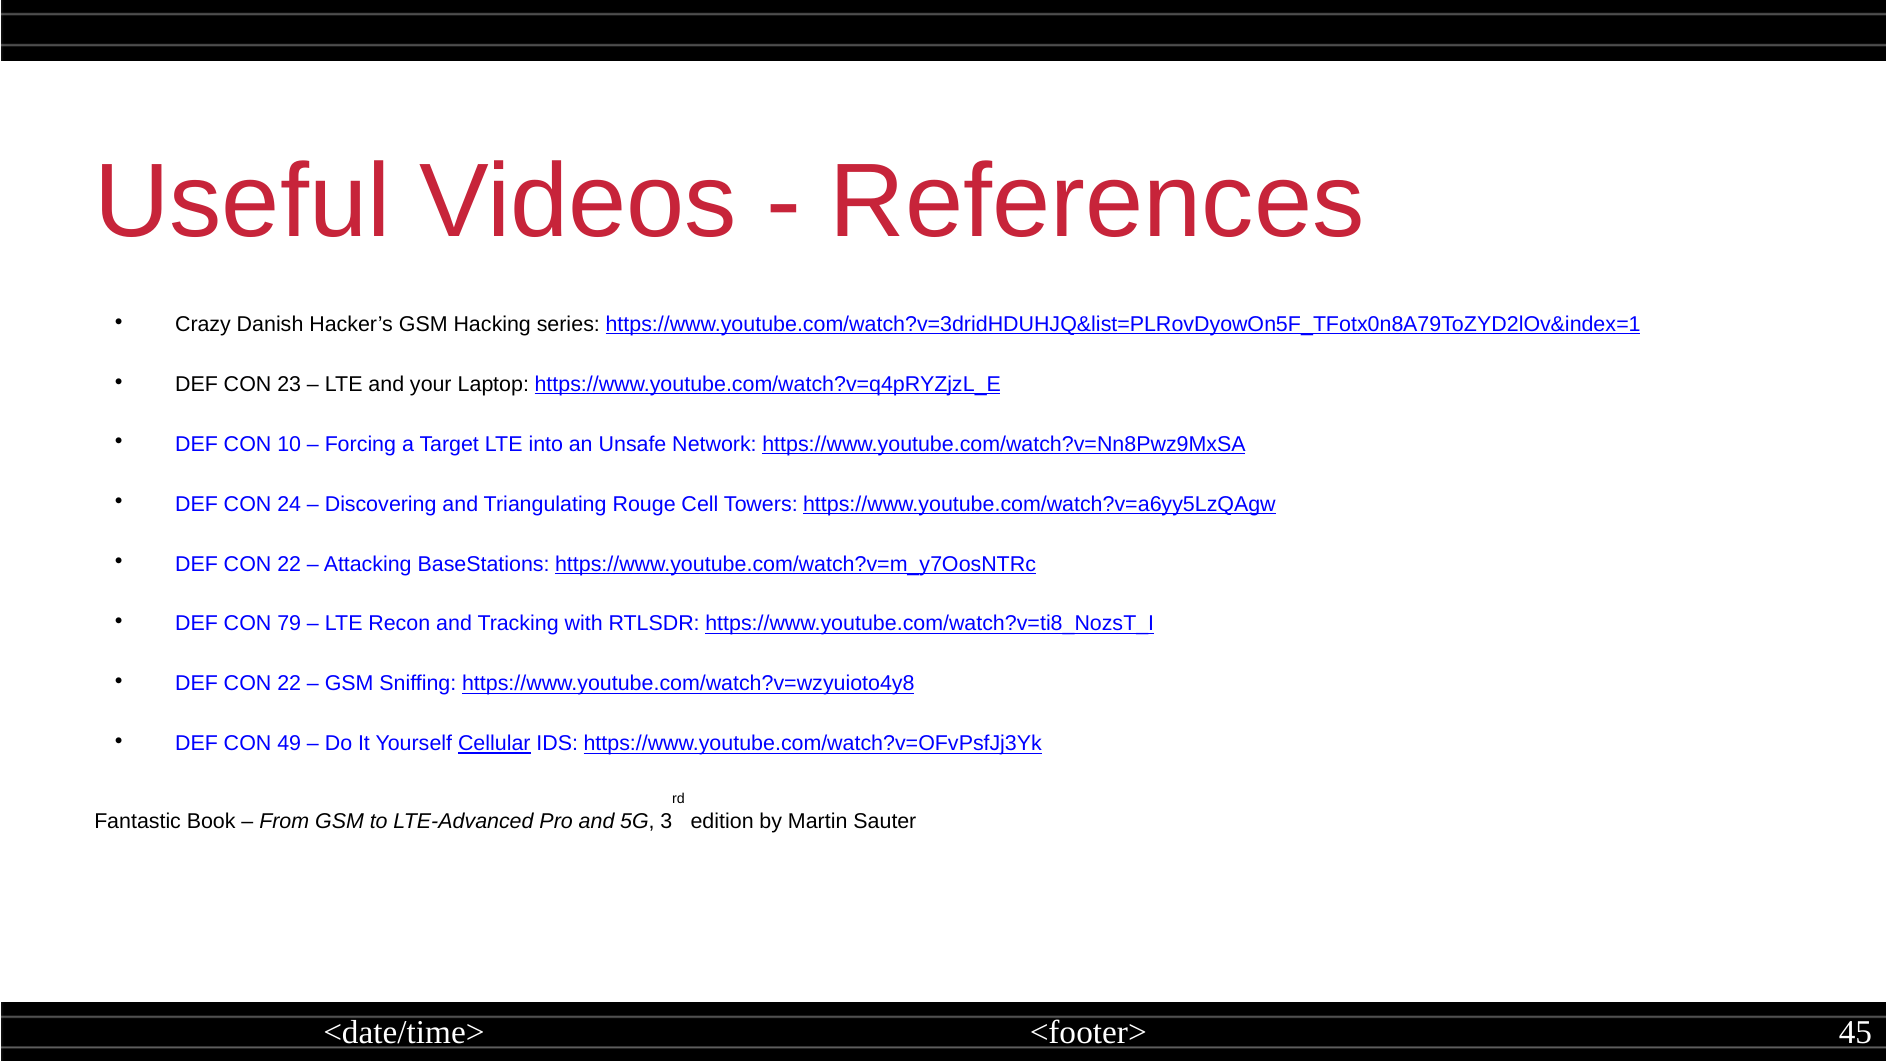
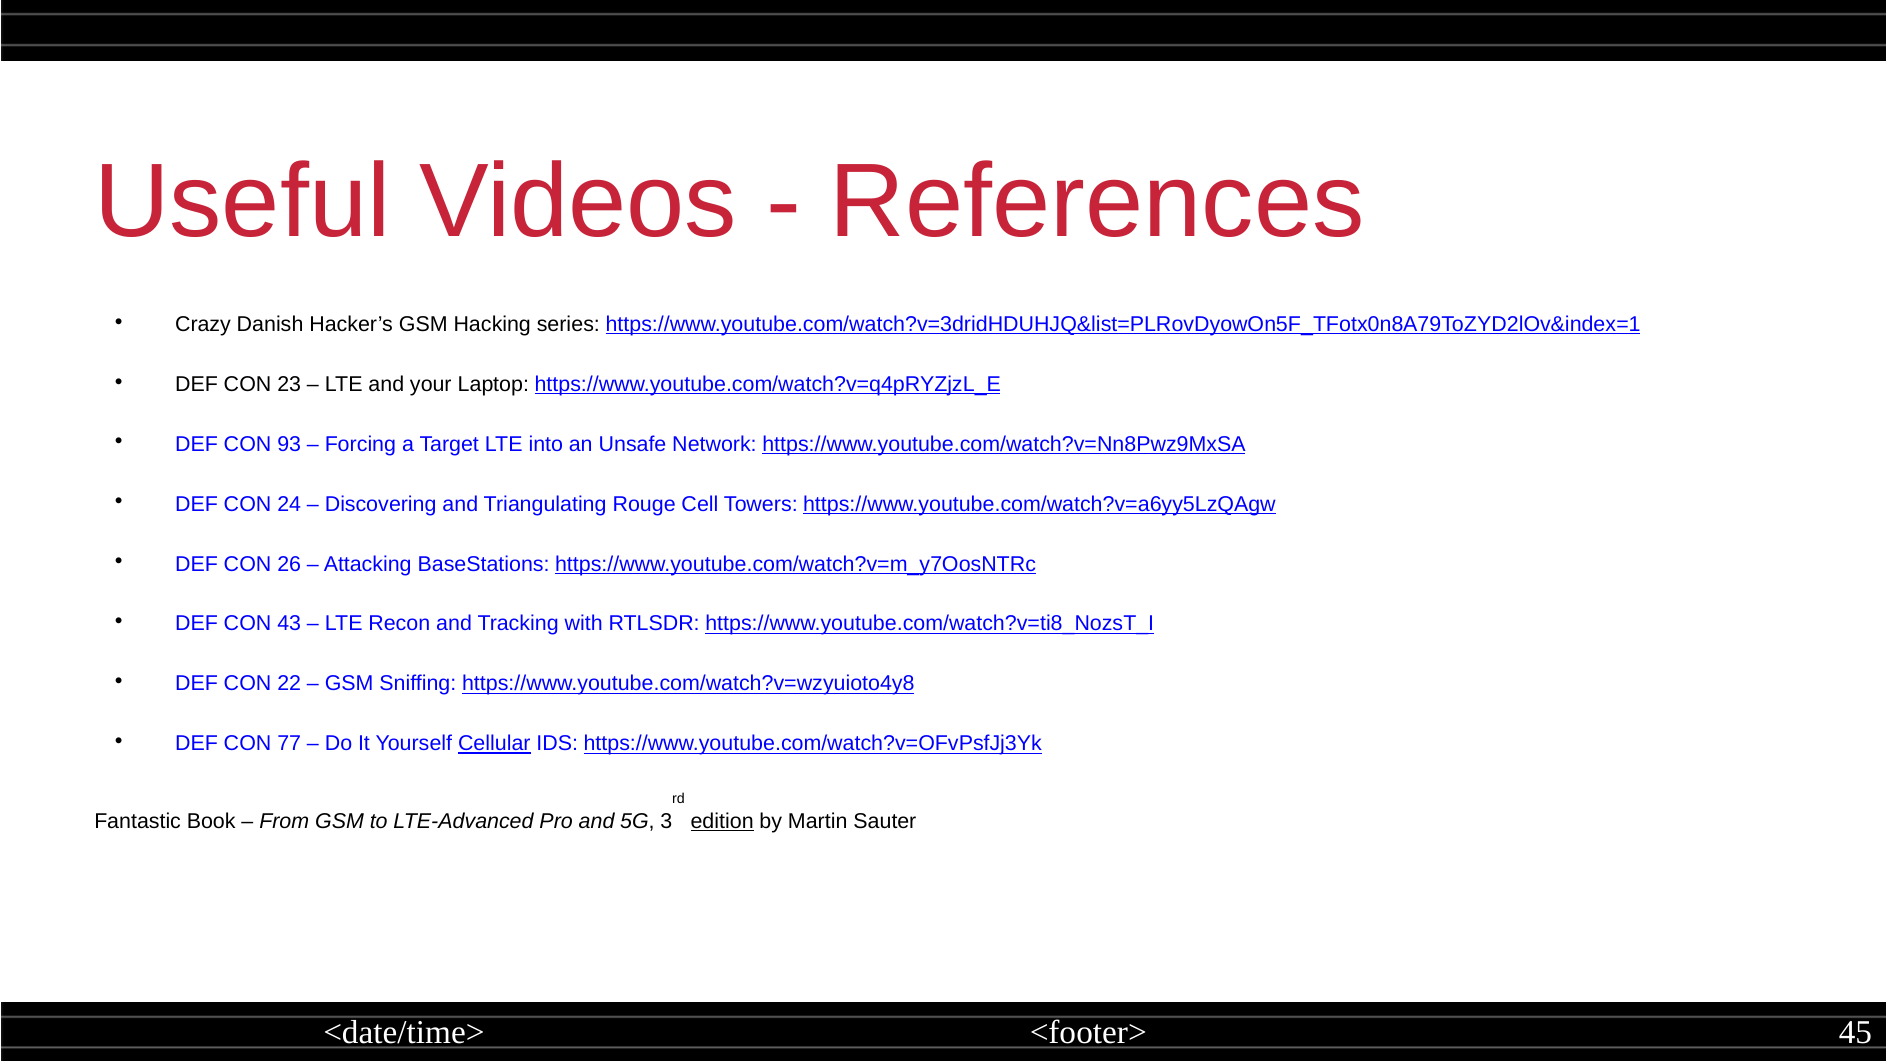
10: 10 -> 93
22 at (289, 564): 22 -> 26
79: 79 -> 43
49: 49 -> 77
edition underline: none -> present
